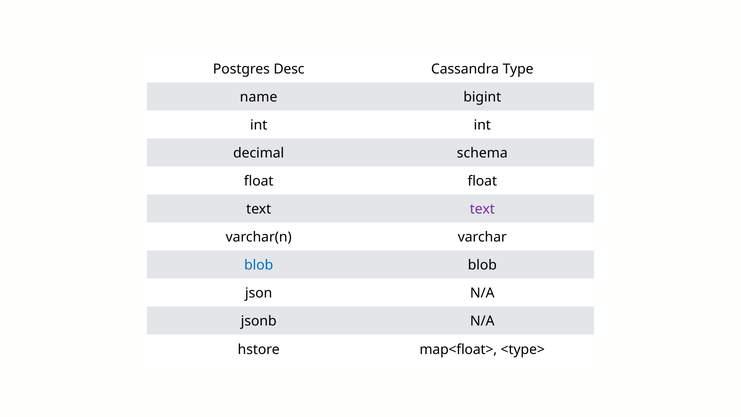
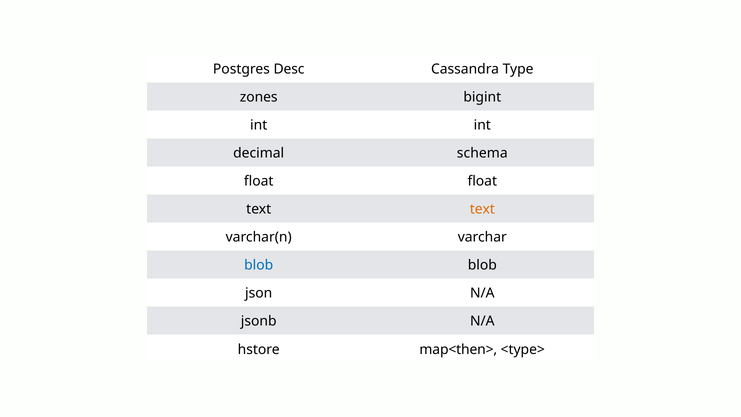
name: name -> zones
text at (482, 209) colour: purple -> orange
map<float>: map<float> -> map<then>
